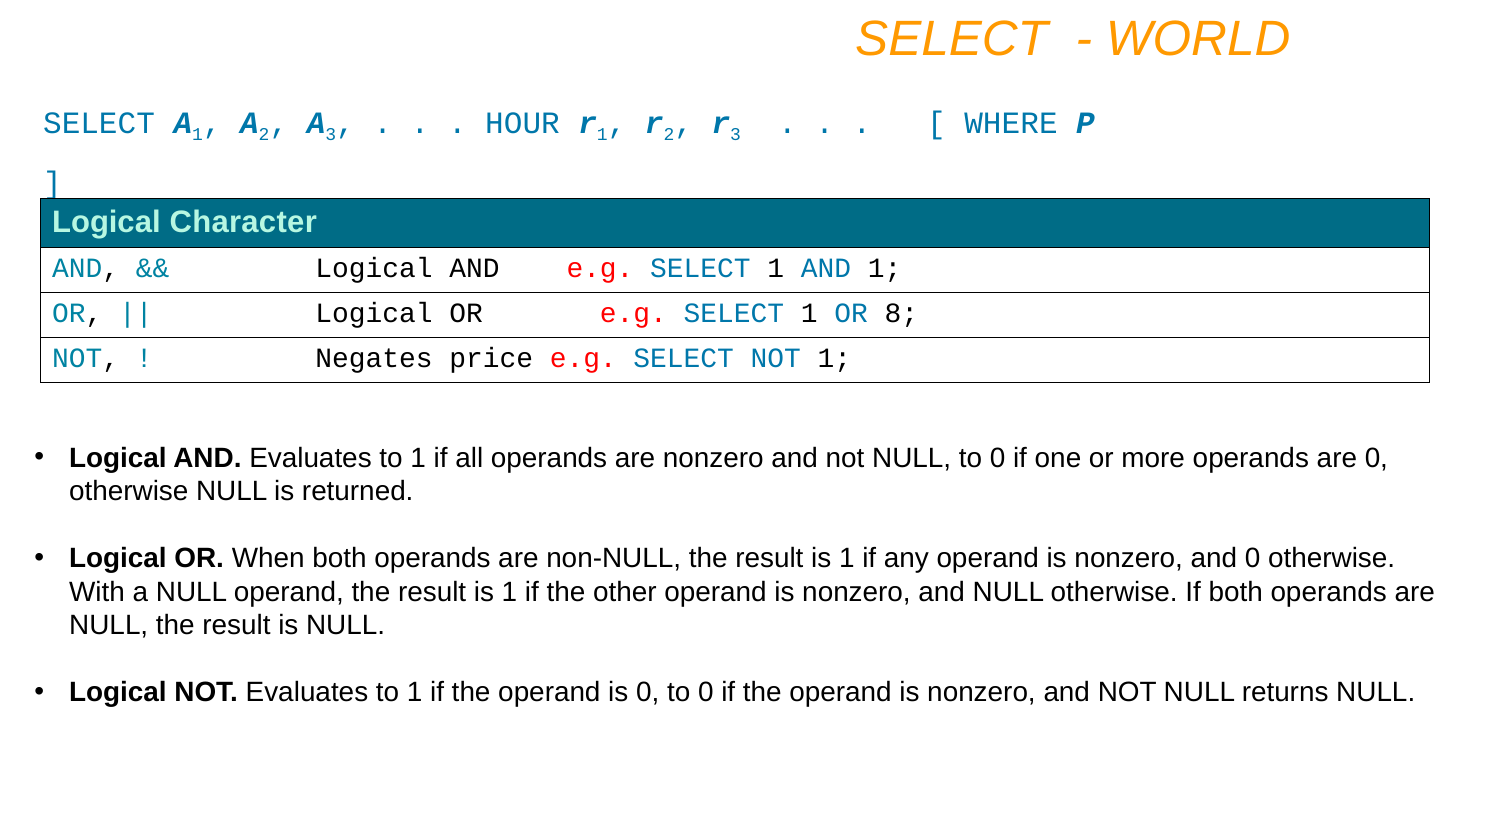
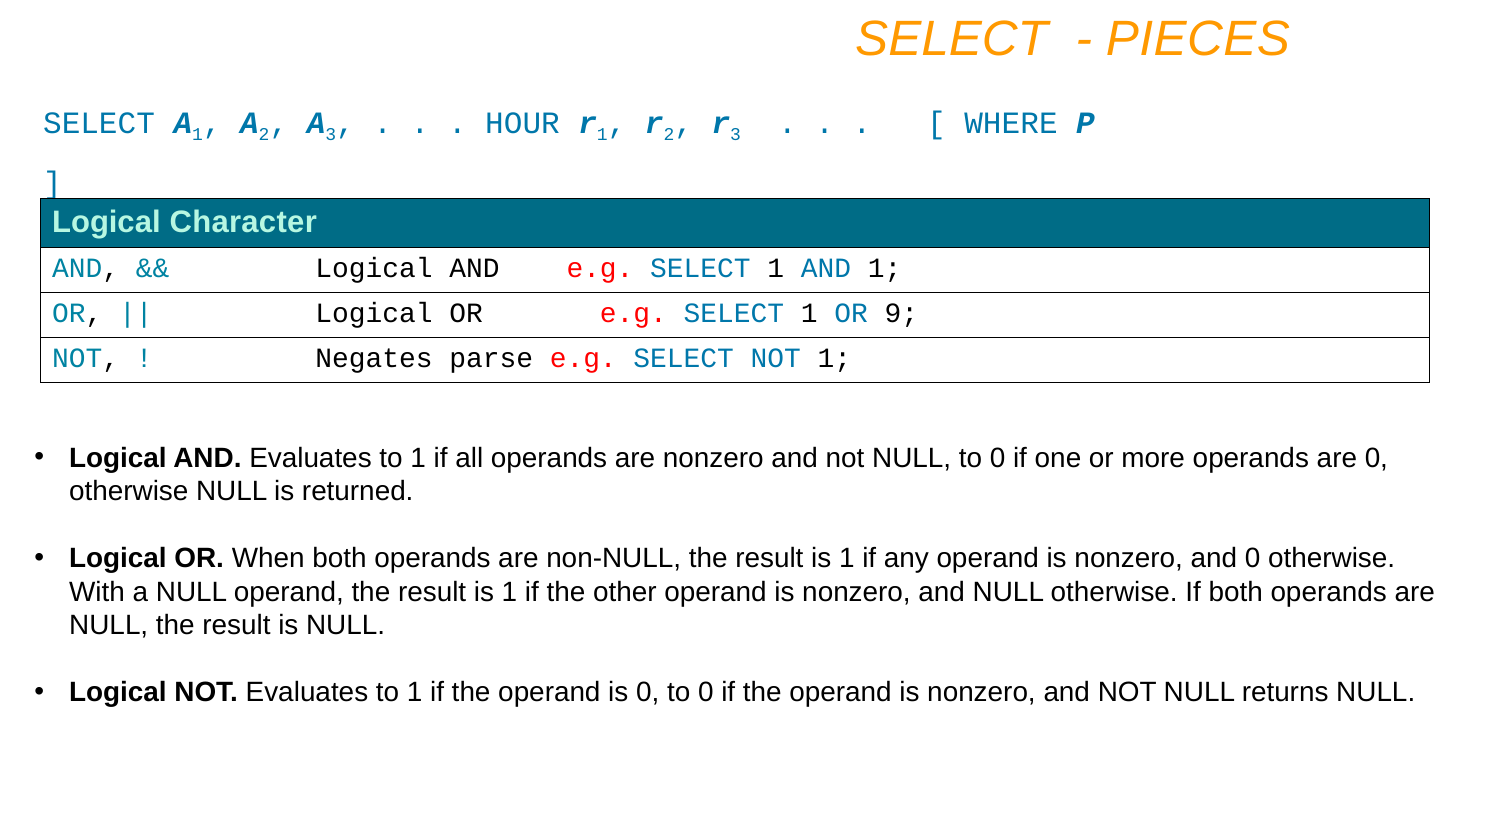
WORLD: WORLD -> PIECES
8: 8 -> 9
price: price -> parse
